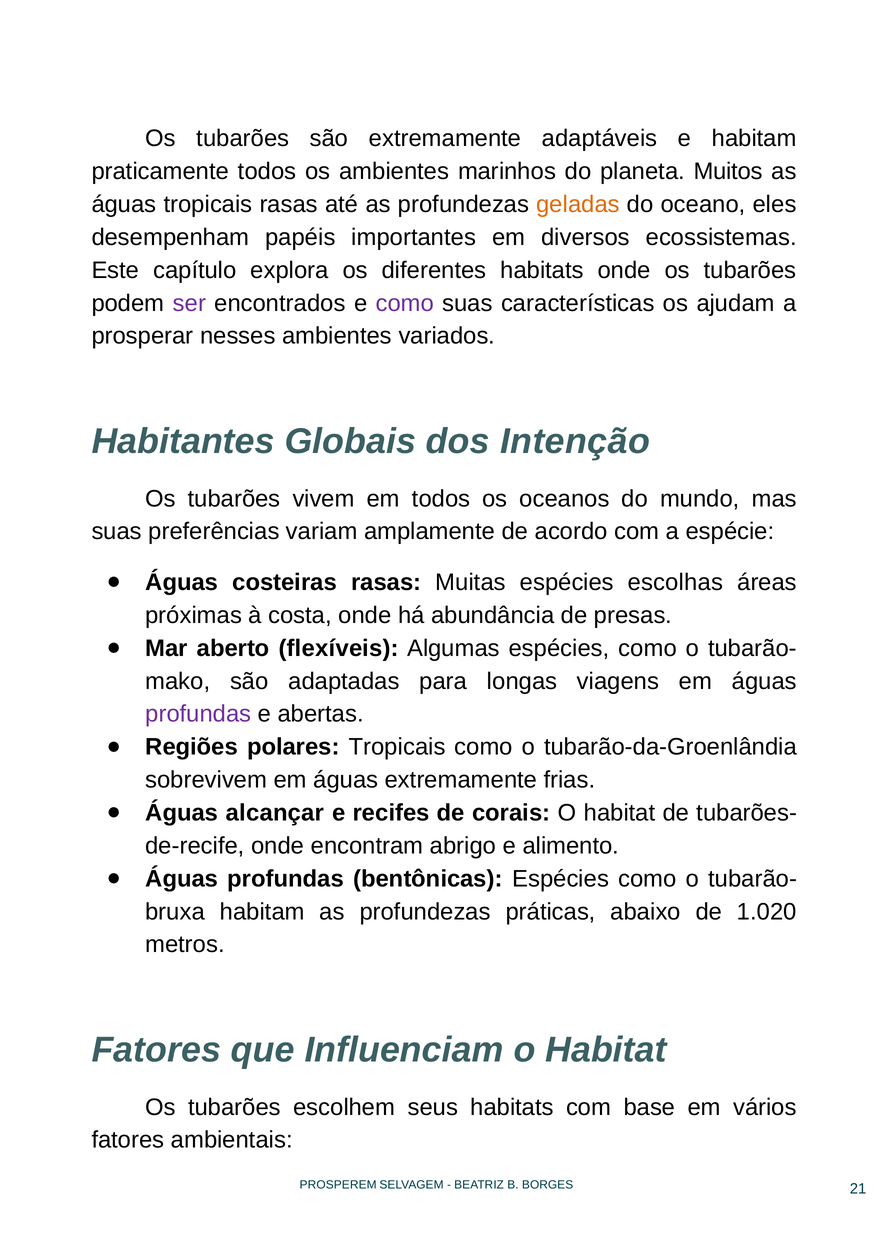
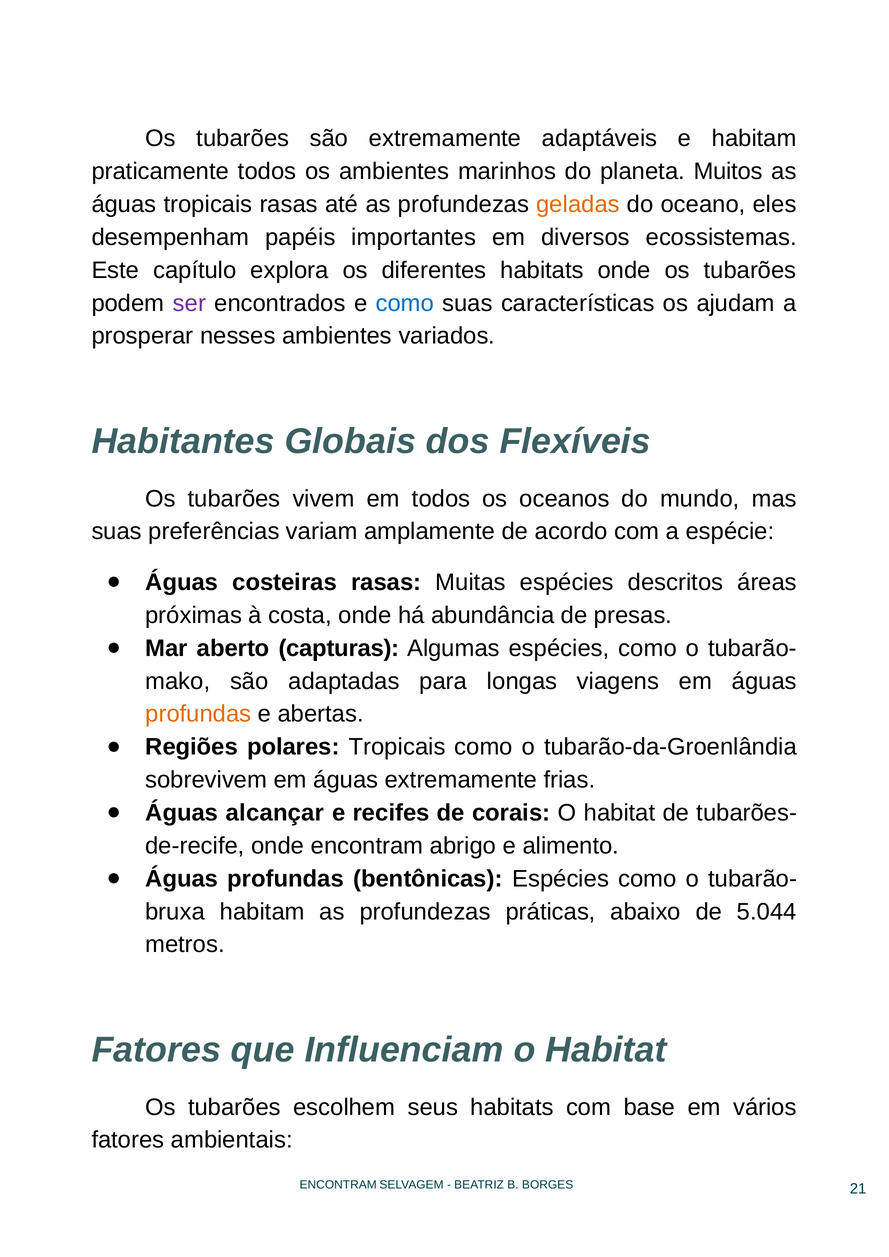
como at (405, 303) colour: purple -> blue
Intenção: Intenção -> Flexíveis
escolhas: escolhas -> descritos
flexíveis: flexíveis -> capturas
profundas at (198, 714) colour: purple -> orange
1.020: 1.020 -> 5.044
PROSPEREM at (338, 1185): PROSPEREM -> ENCONTRAM
